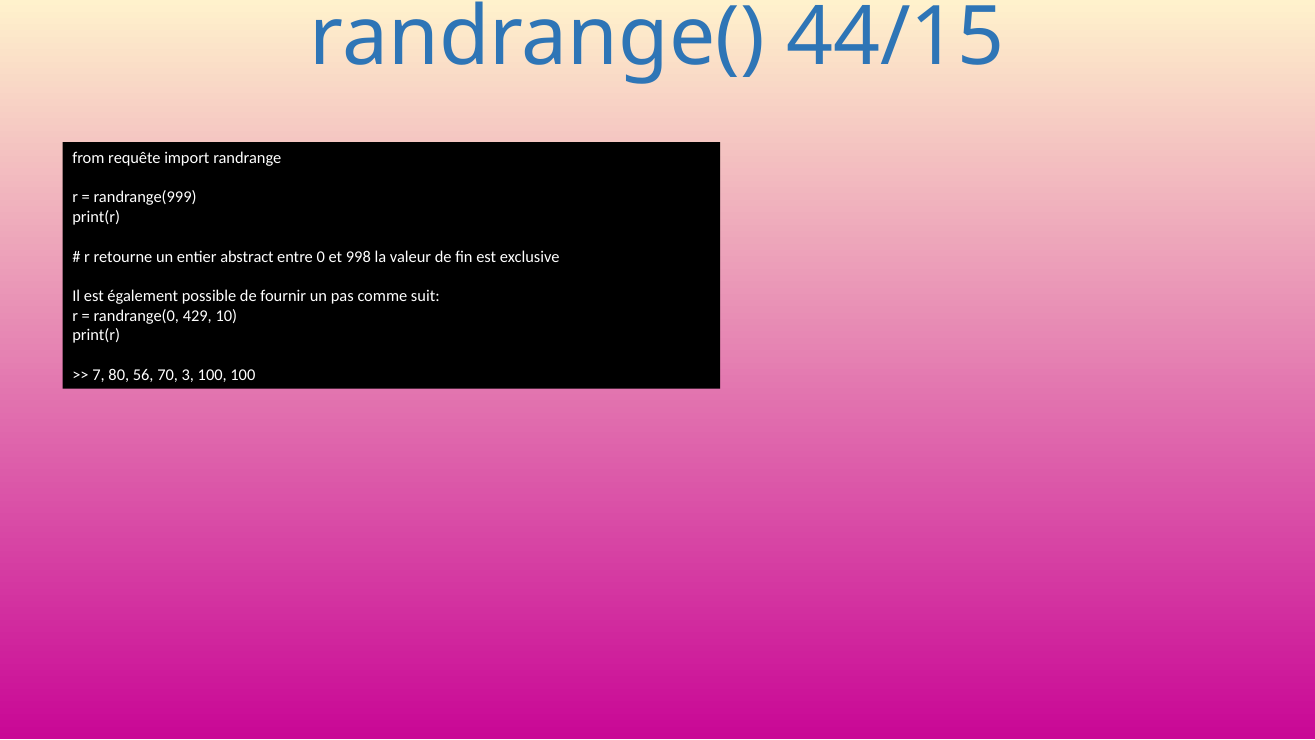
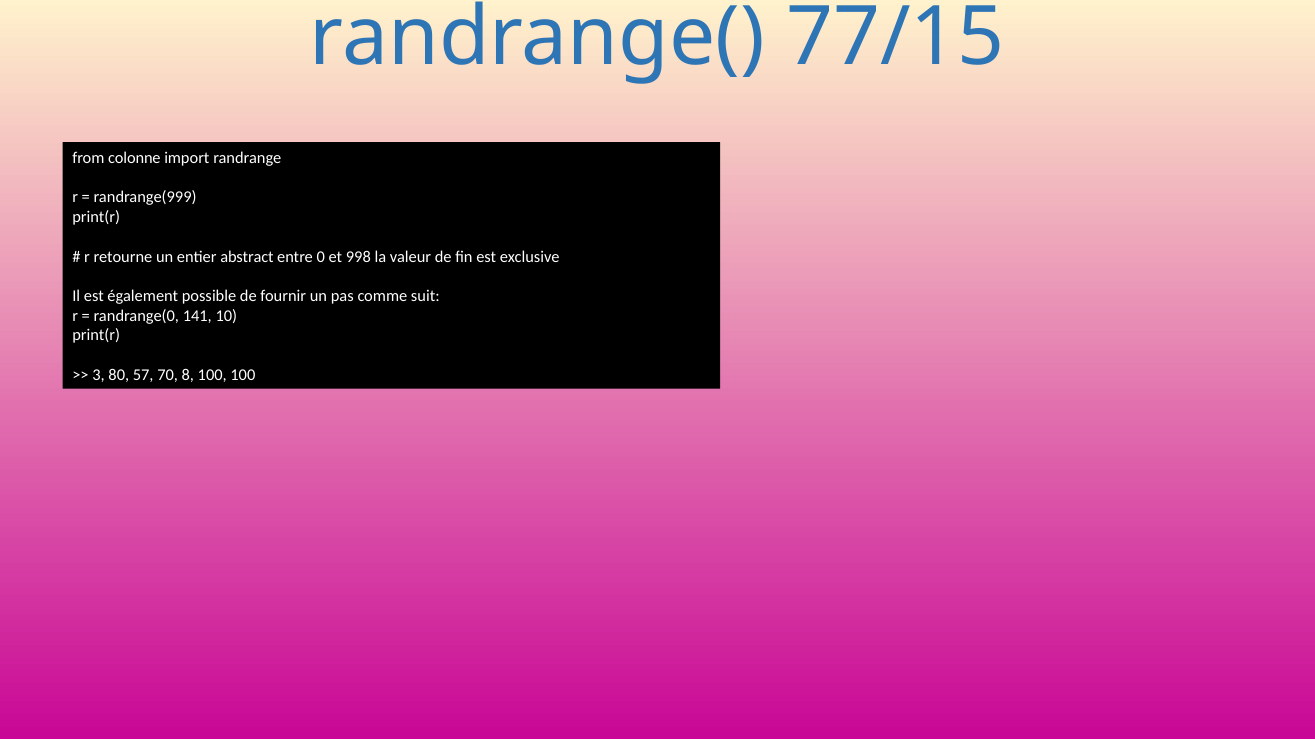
44/15: 44/15 -> 77/15
requête: requête -> colonne
429: 429 -> 141
7: 7 -> 3
56: 56 -> 57
3: 3 -> 8
